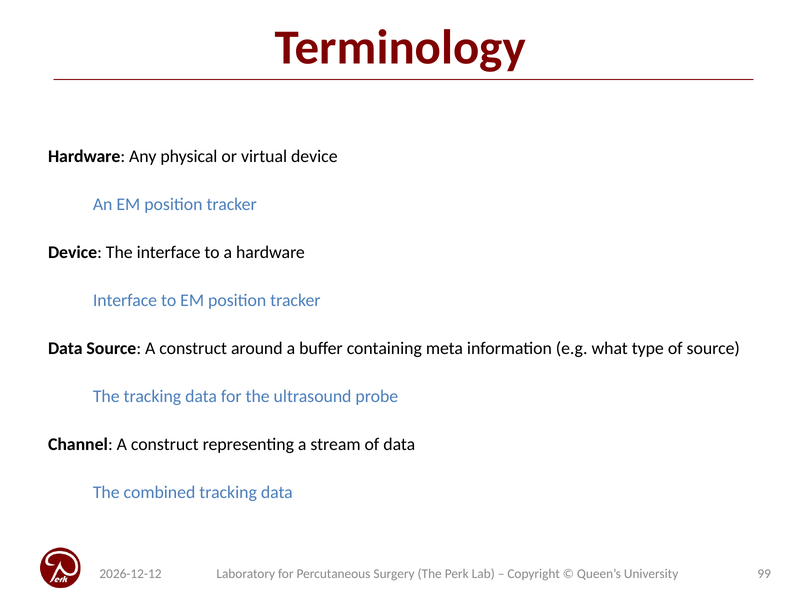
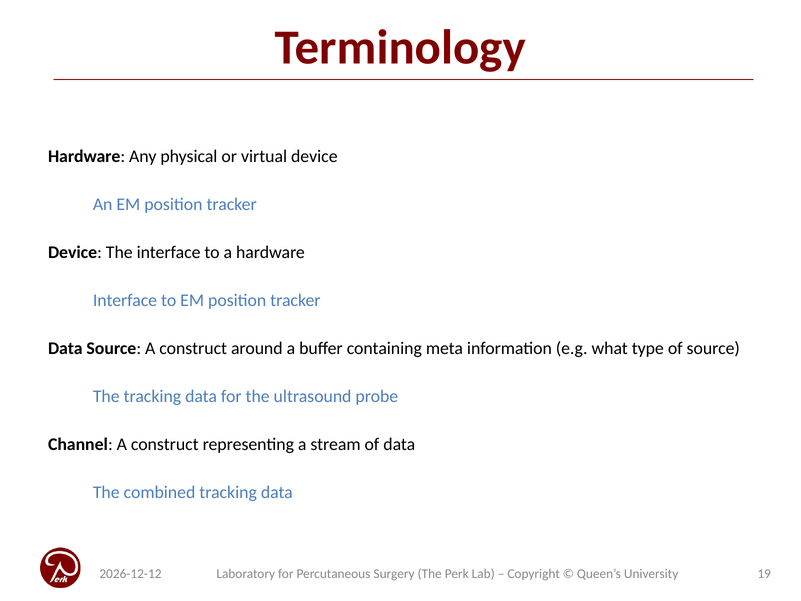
99: 99 -> 19
